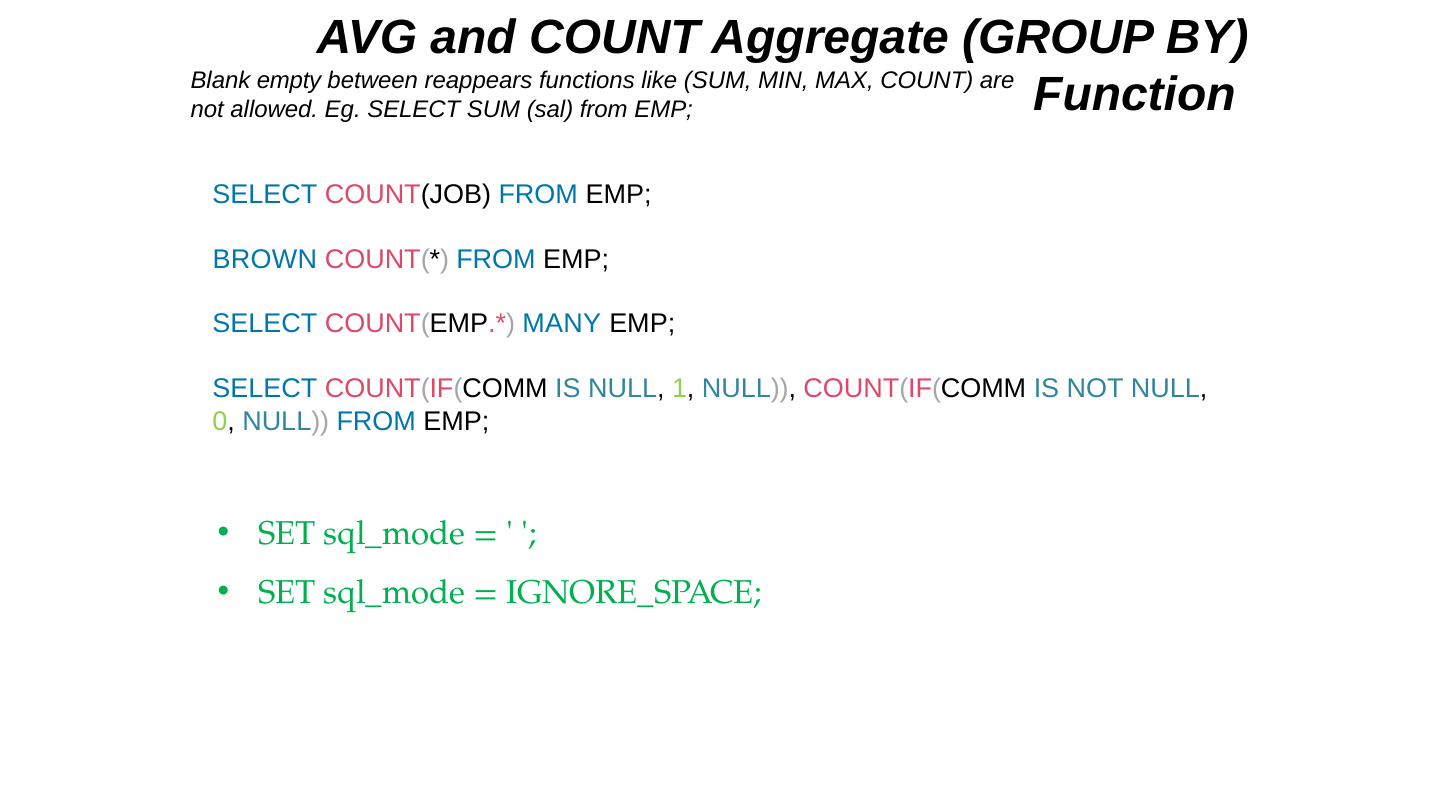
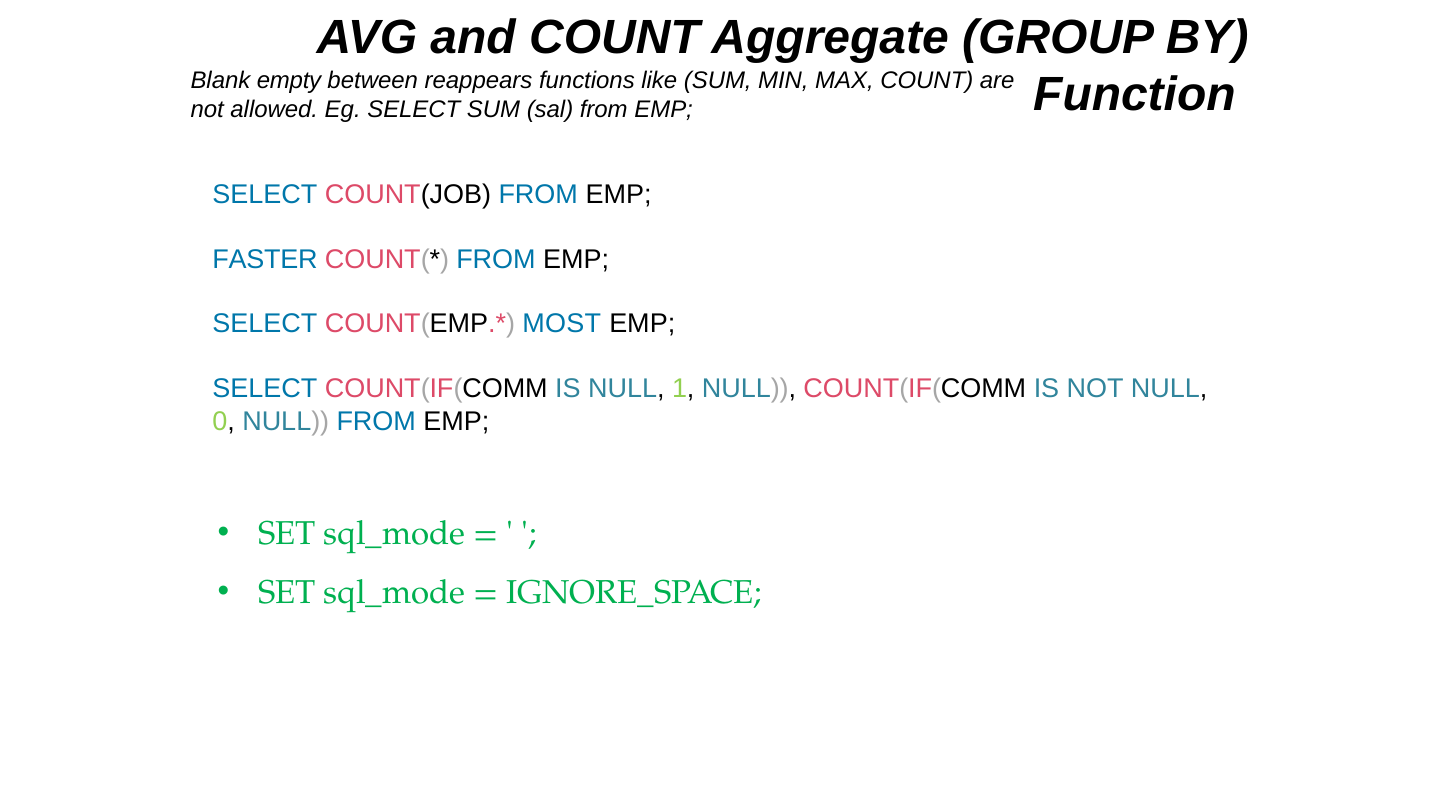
BROWN: BROWN -> FASTER
MANY: MANY -> MOST
